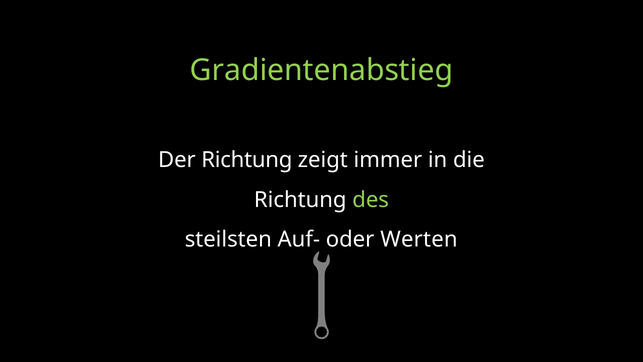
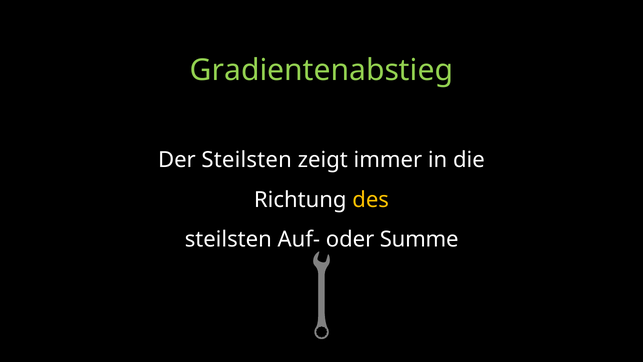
Der Richtung: Richtung -> Steilsten
des colour: light green -> yellow
Werten: Werten -> Summe
